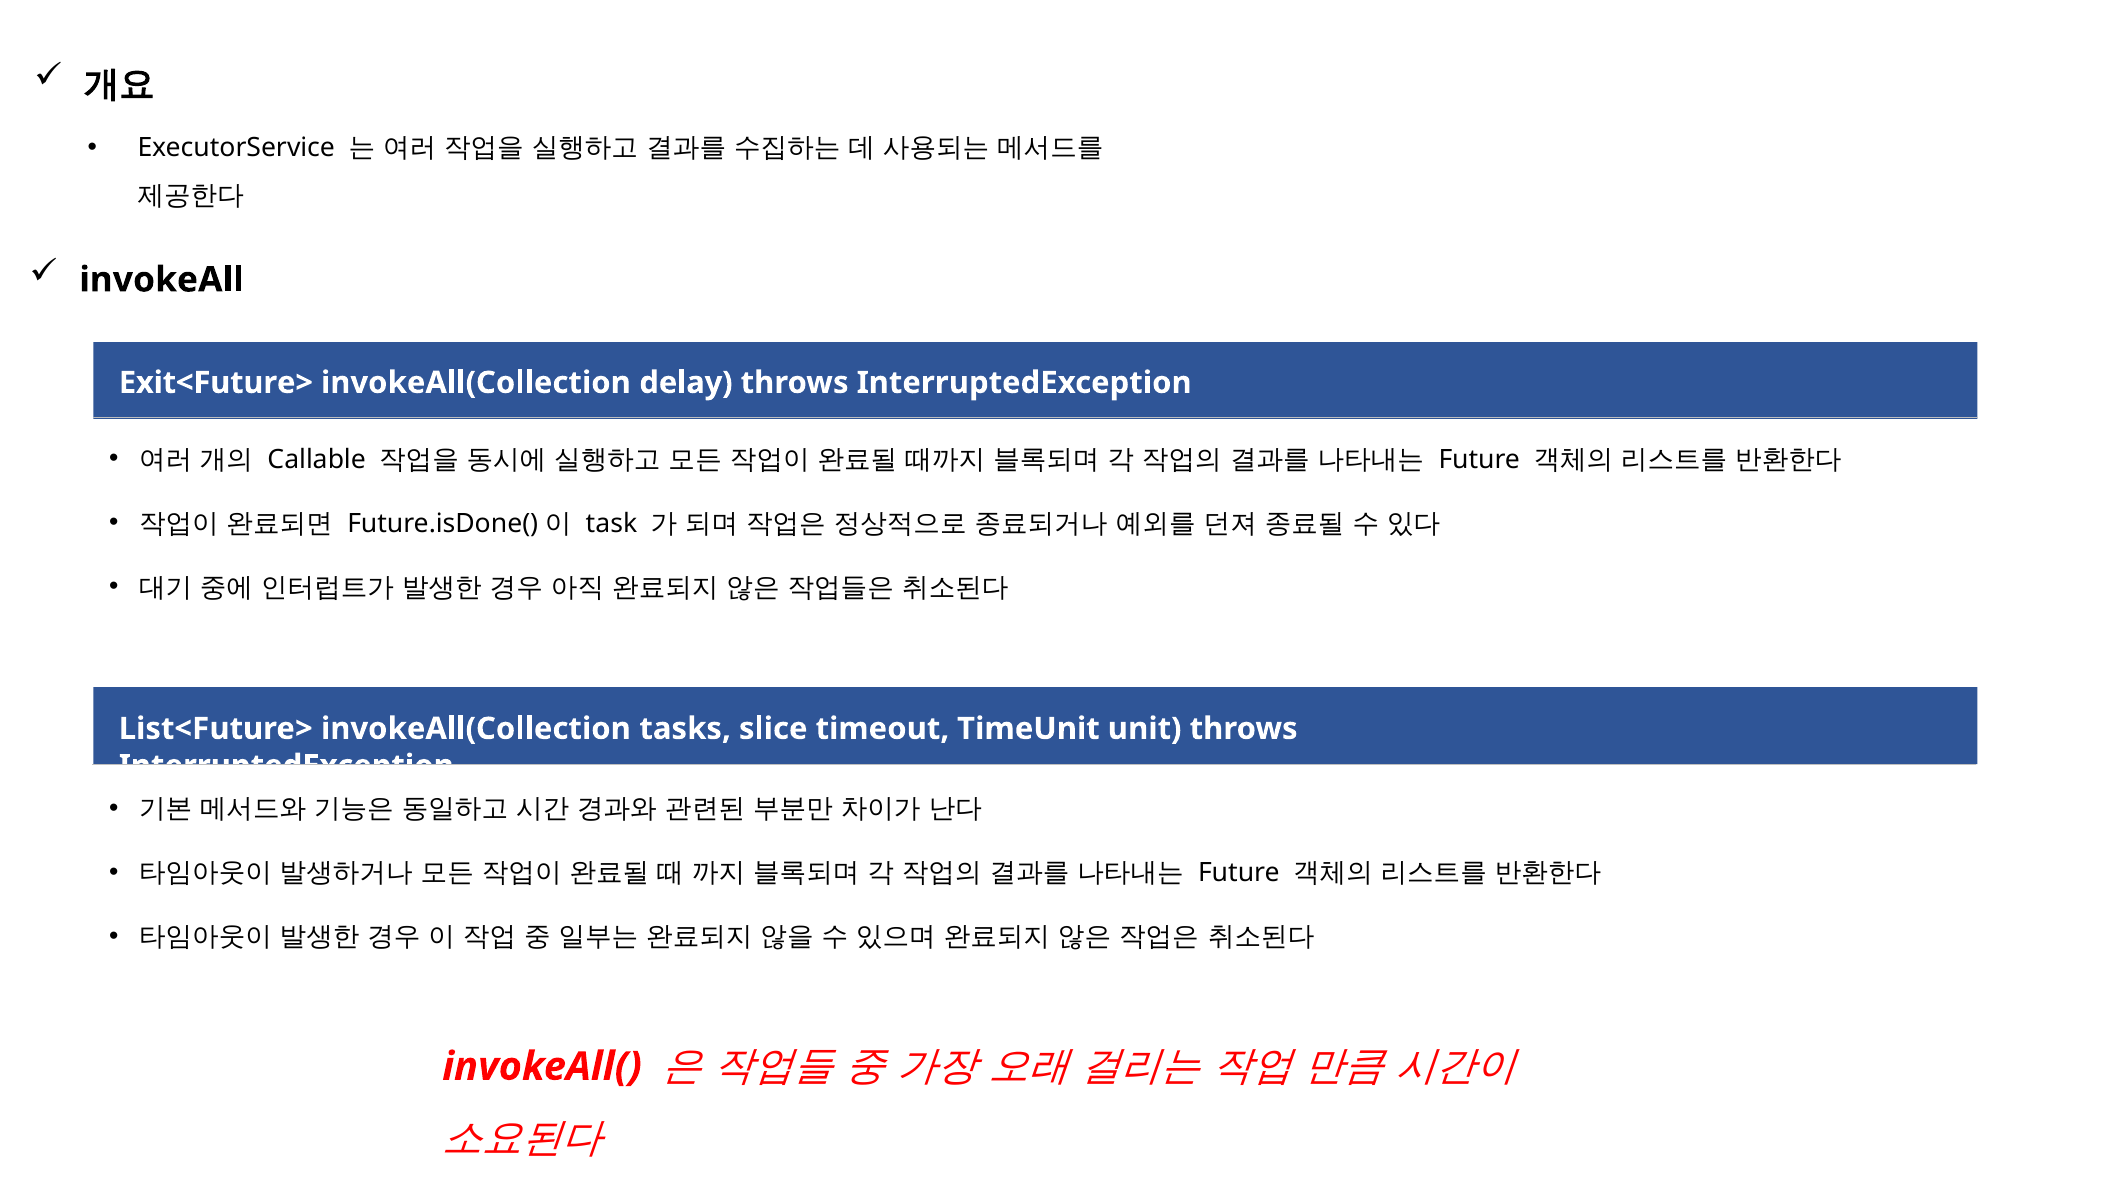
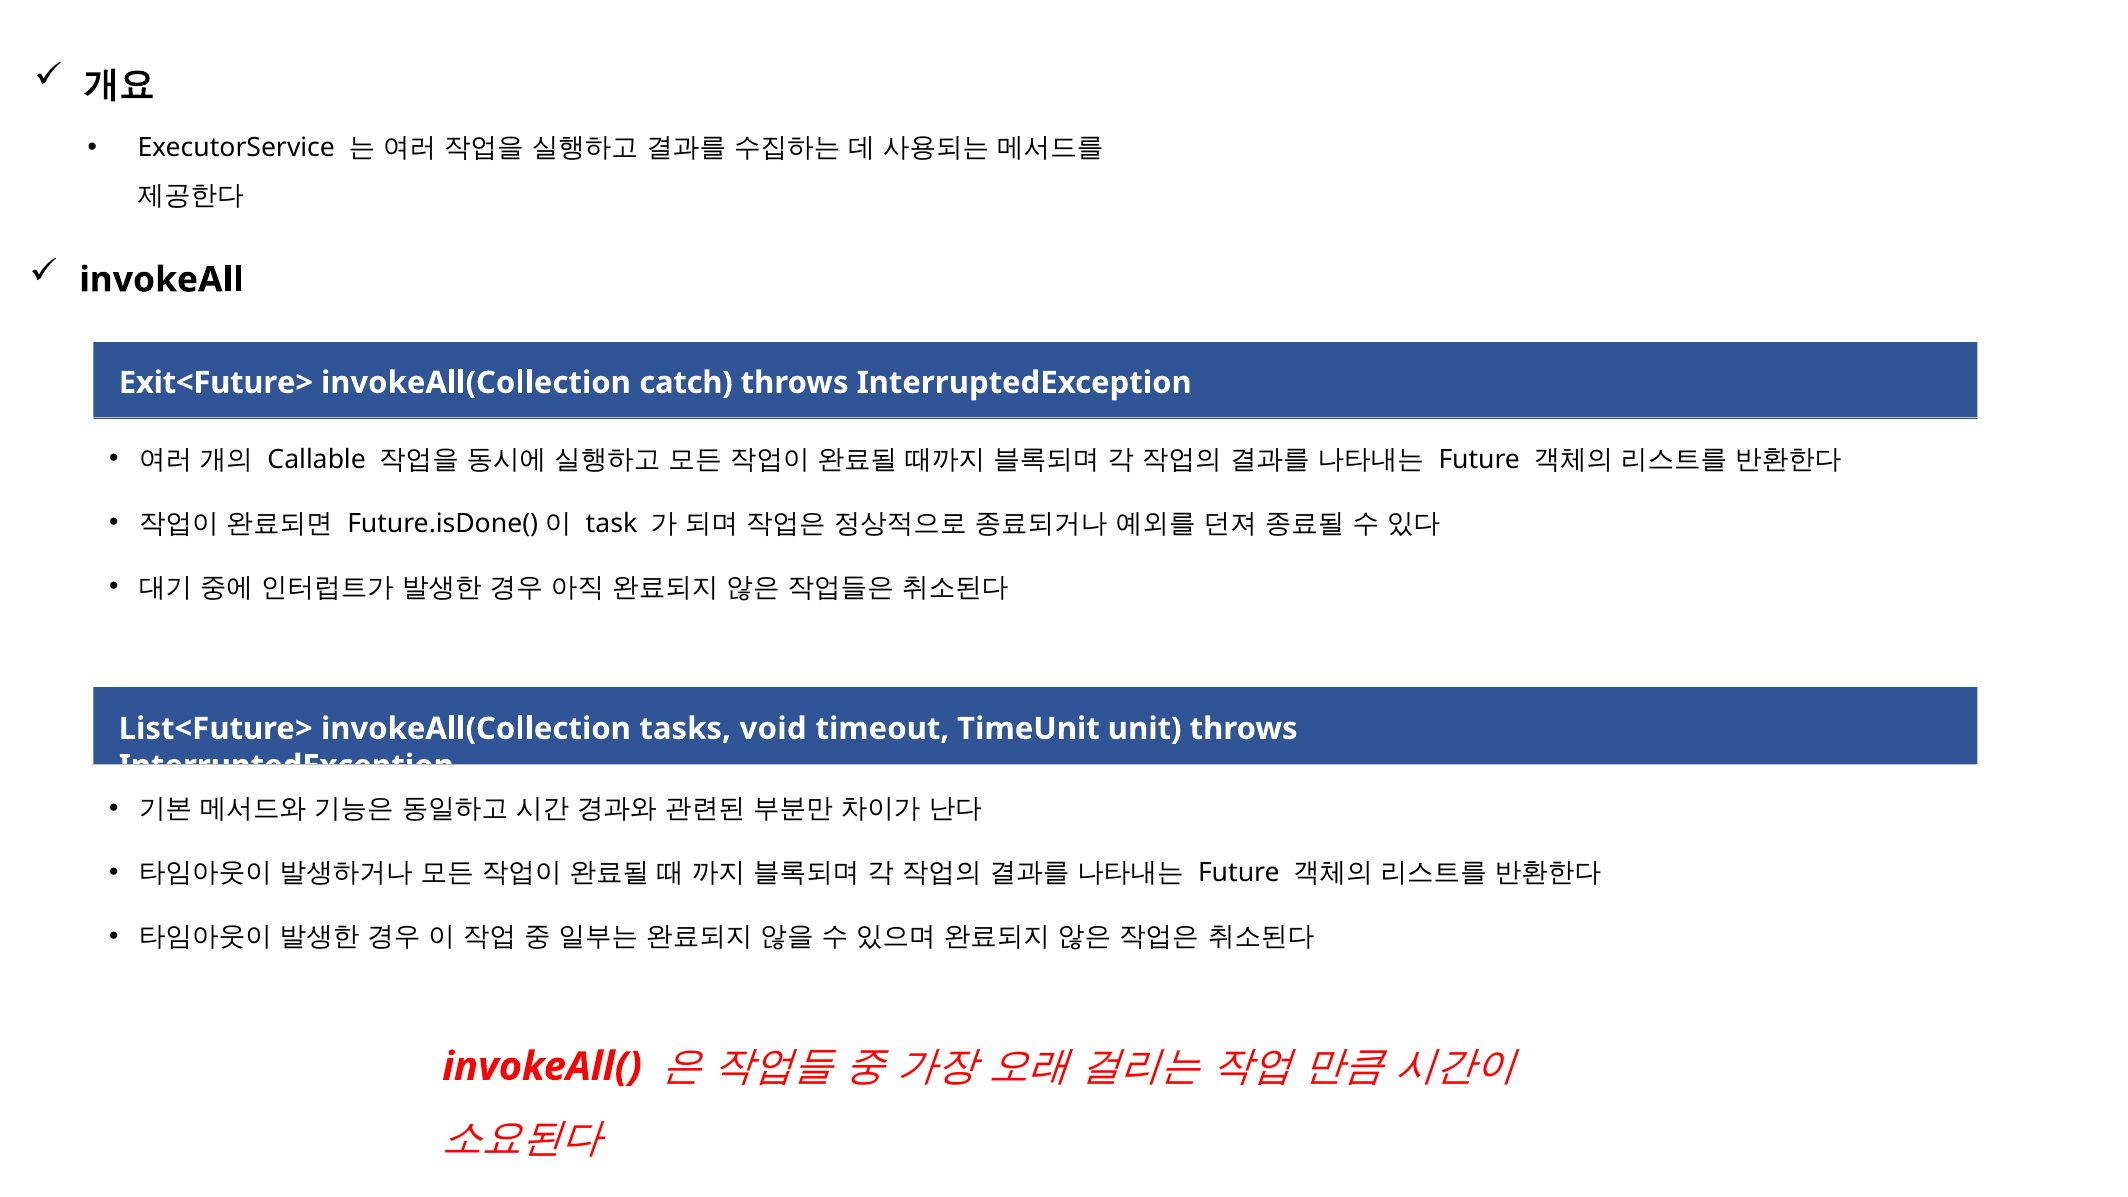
delay: delay -> catch
slice: slice -> void
